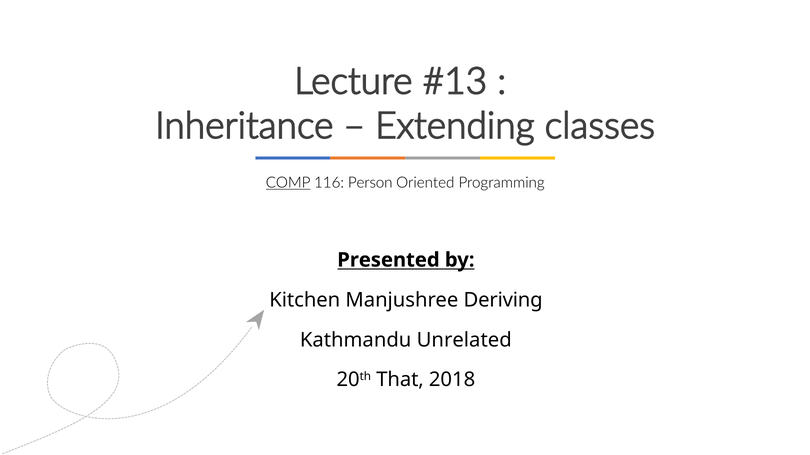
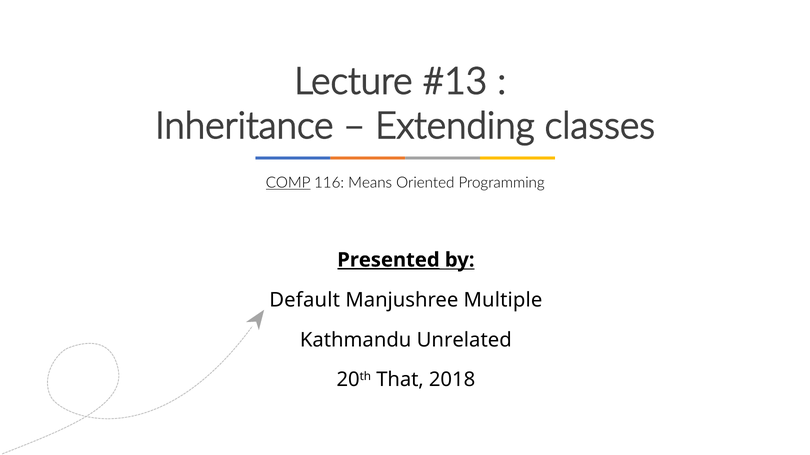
Person: Person -> Means
Presented underline: none -> present
Kitchen: Kitchen -> Default
Deriving: Deriving -> Multiple
